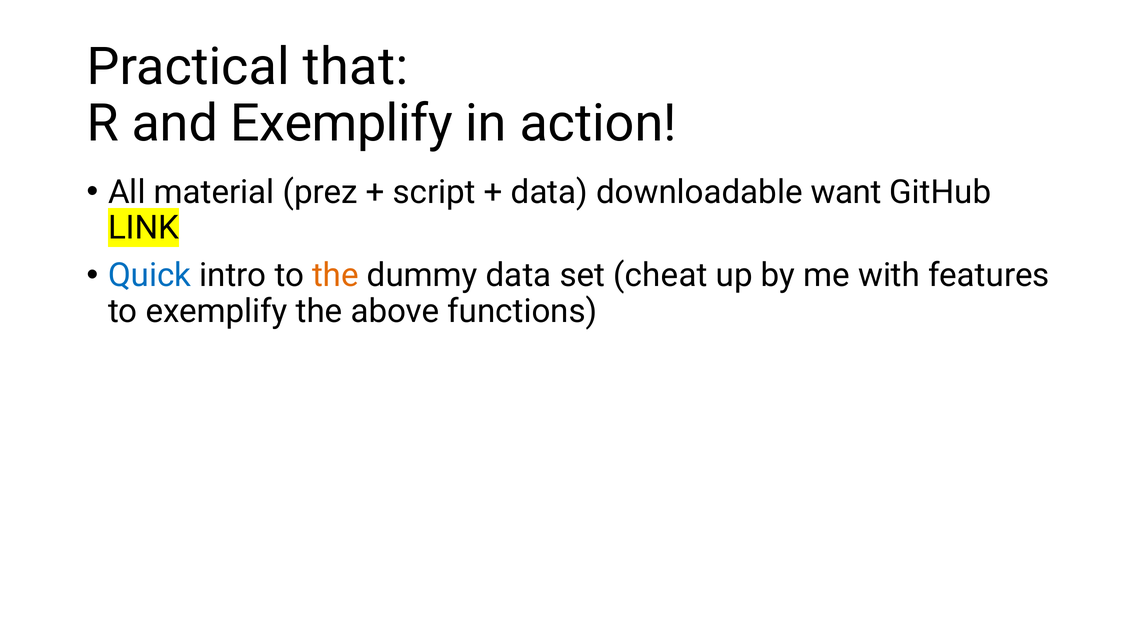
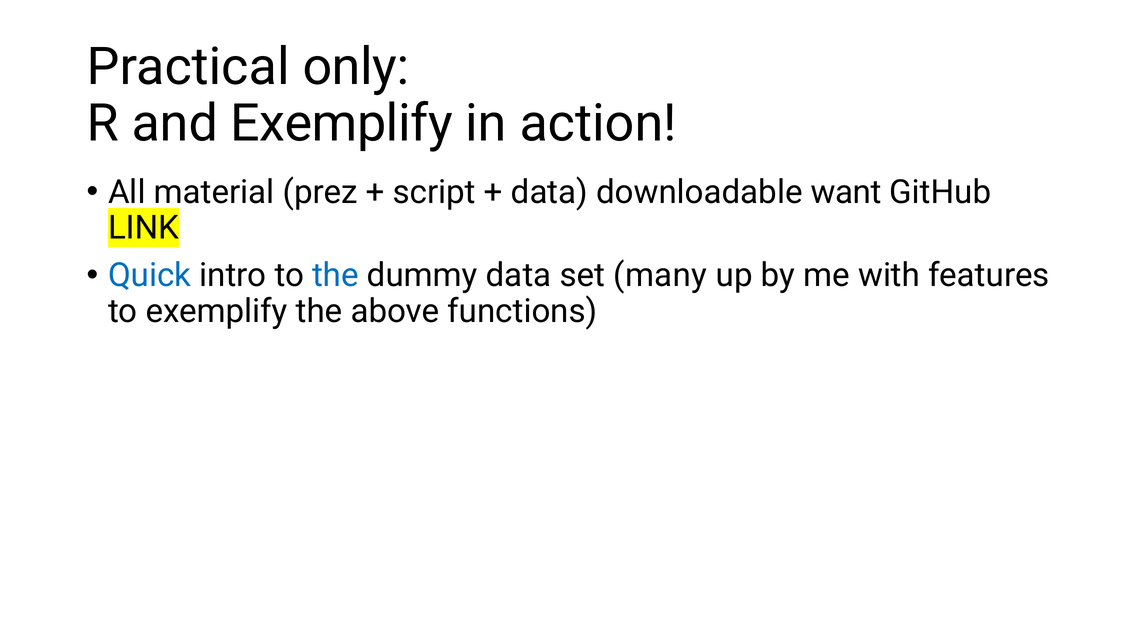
that: that -> only
the at (335, 276) colour: orange -> blue
cheat: cheat -> many
